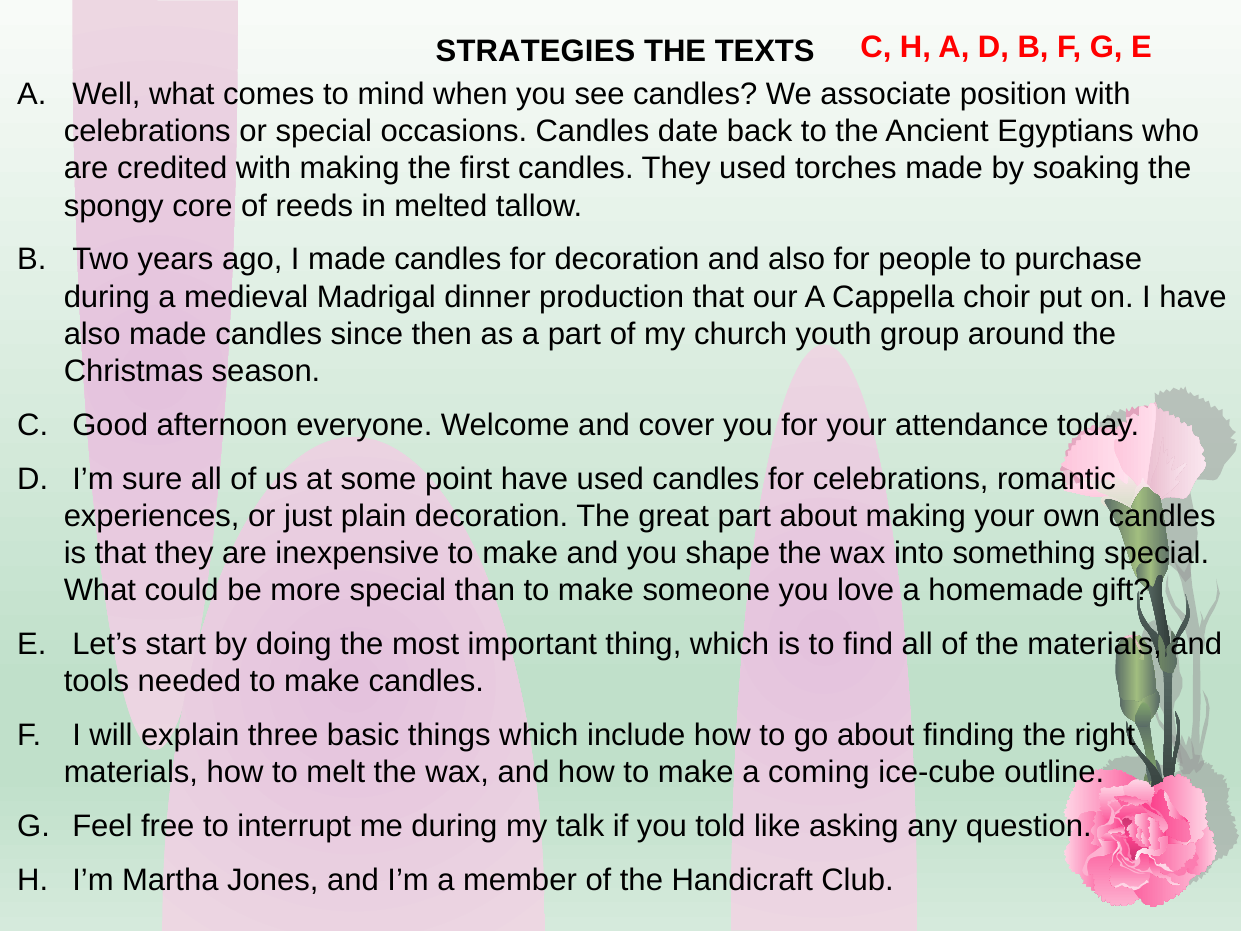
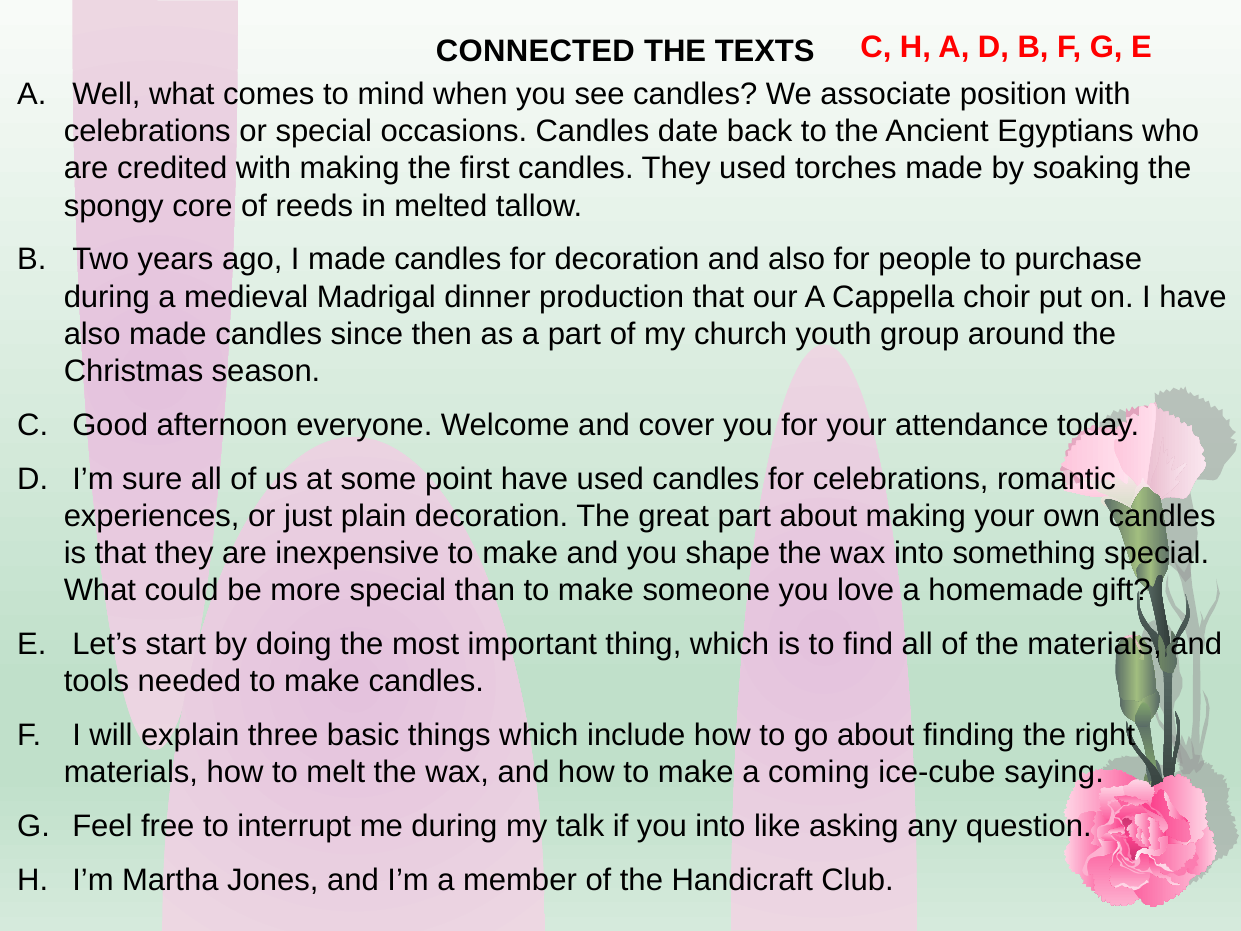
STRATEGIES: STRATEGIES -> CONNECTED
outline: outline -> saying
you told: told -> into
